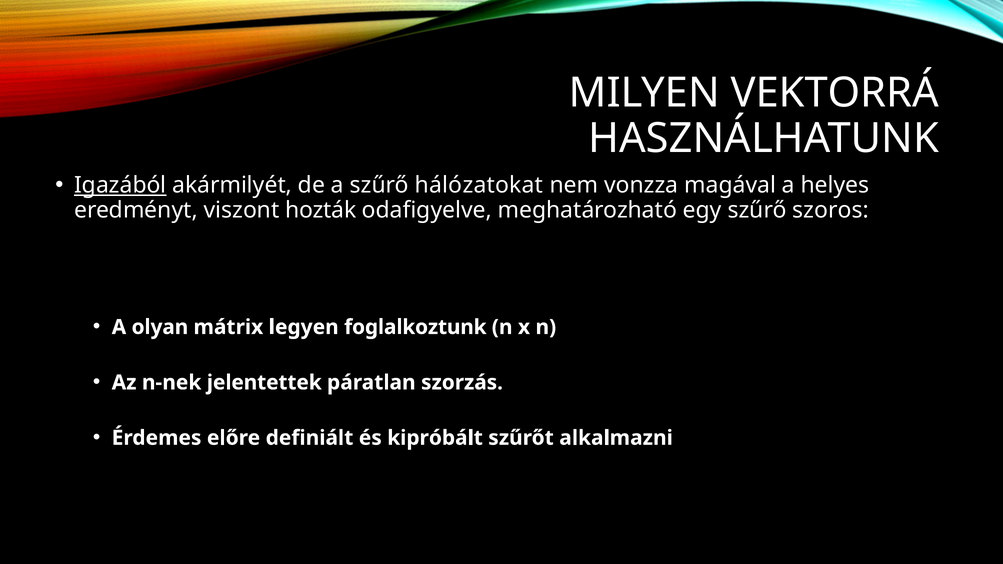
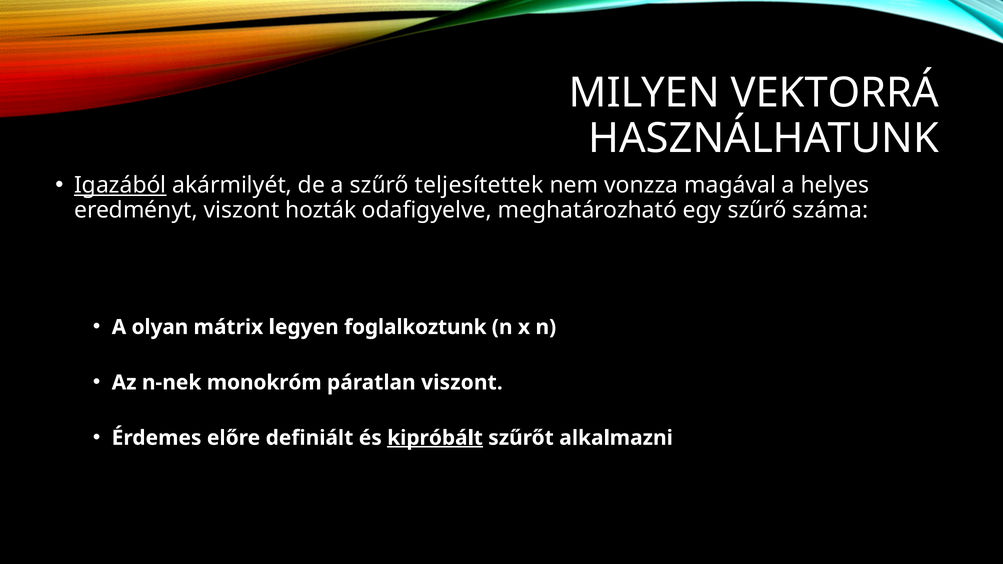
hálózatokat: hálózatokat -> teljesítettek
szoros: szoros -> száma
jelentettek: jelentettek -> monokróm
páratlan szorzás: szorzás -> viszont
kipróbált underline: none -> present
